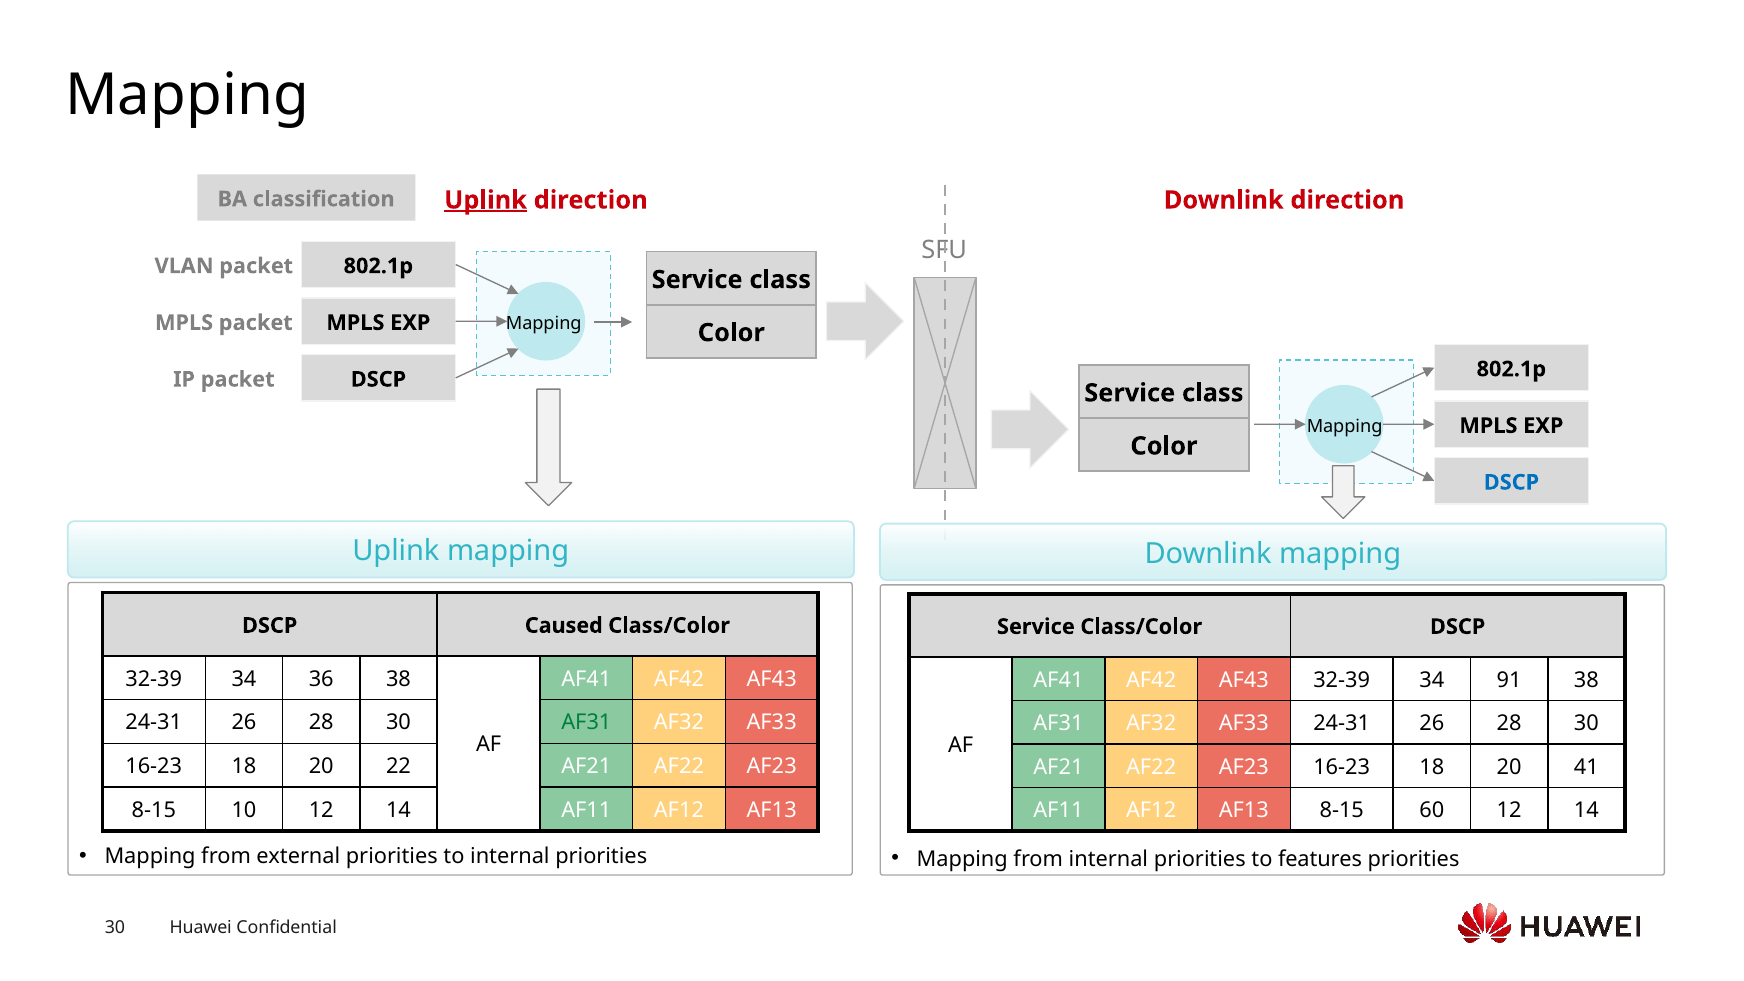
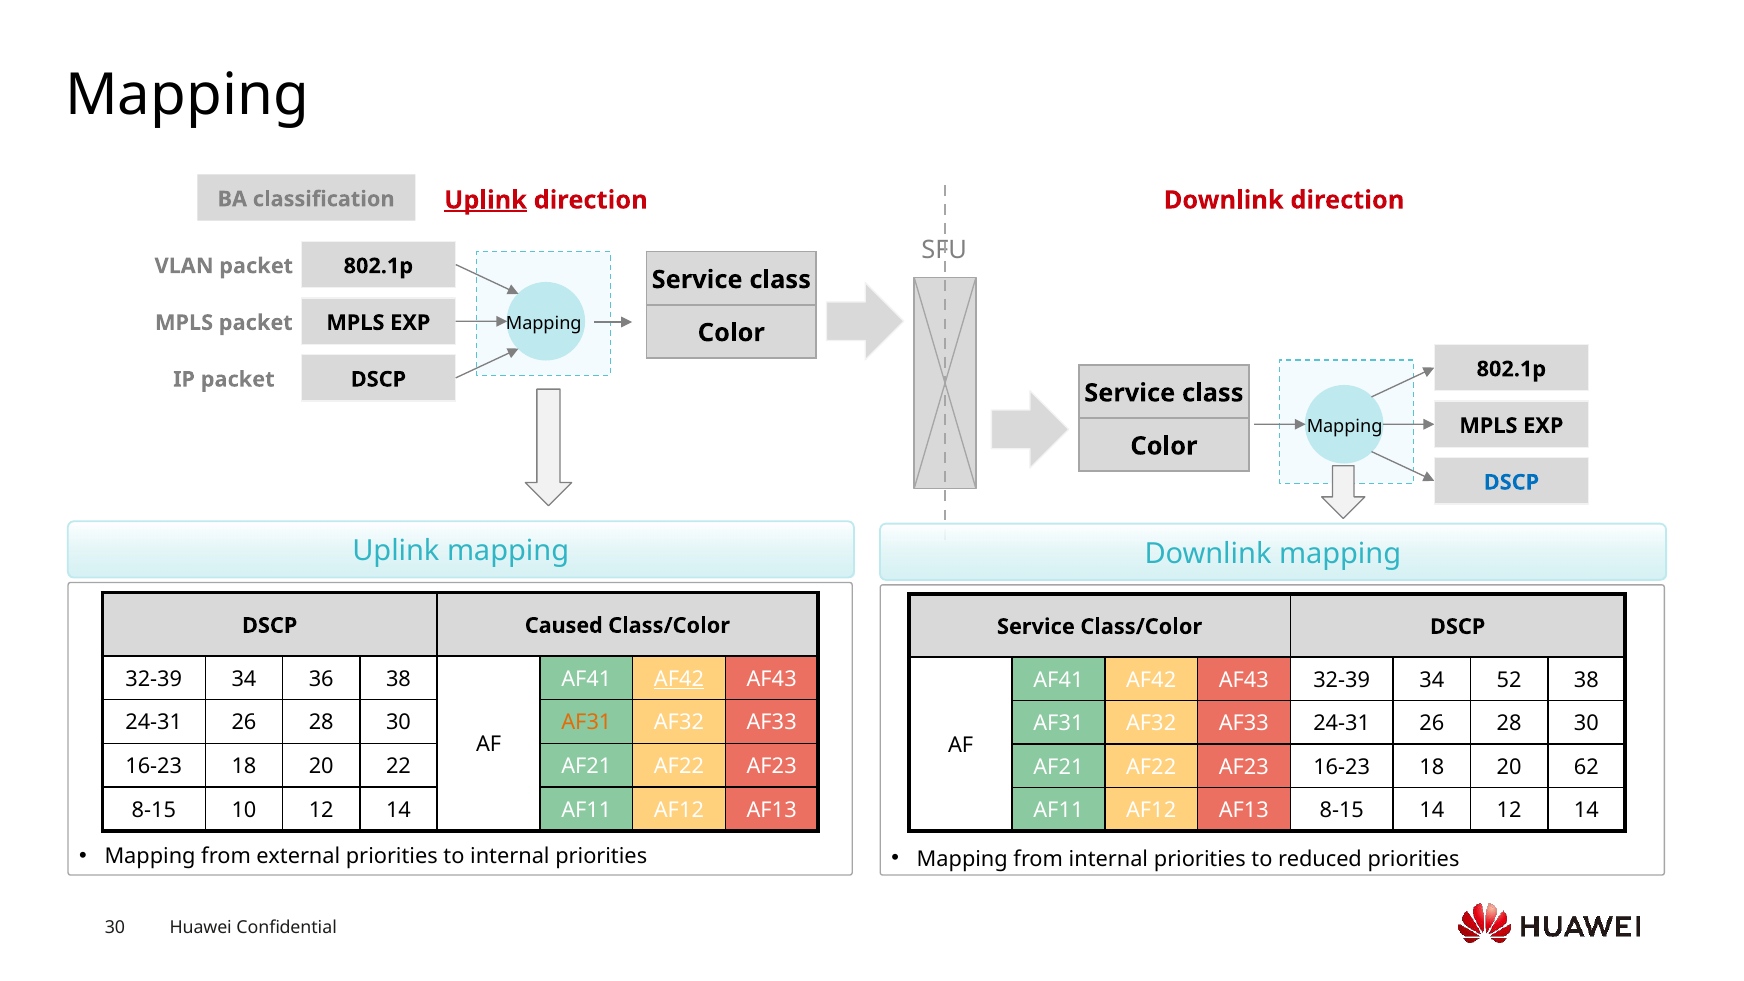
AF42 at (679, 679) underline: none -> present
91: 91 -> 52
AF31 at (586, 723) colour: green -> orange
41: 41 -> 62
8-15 60: 60 -> 14
features: features -> reduced
